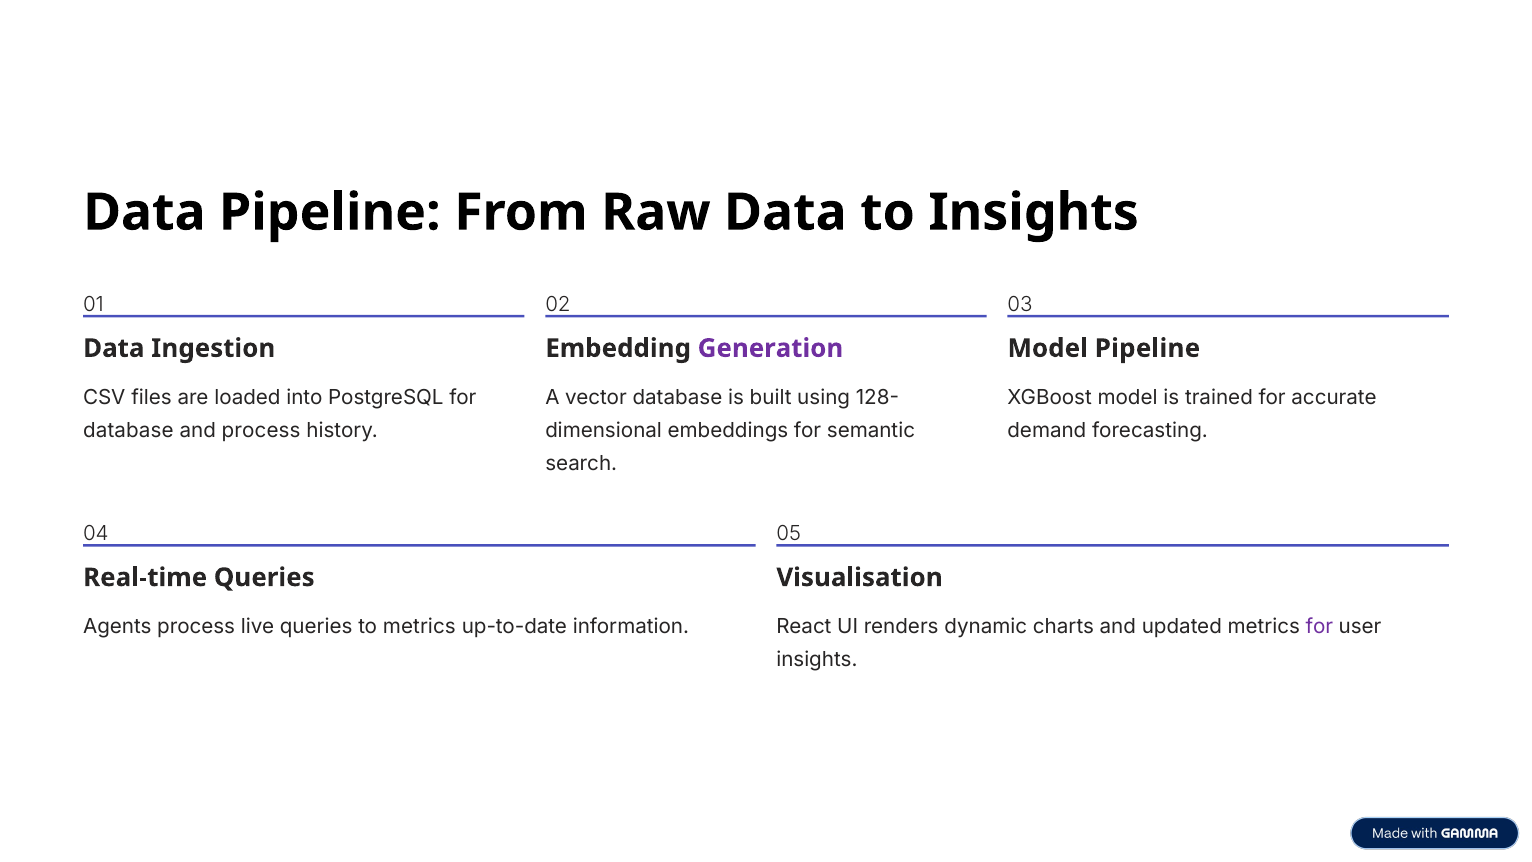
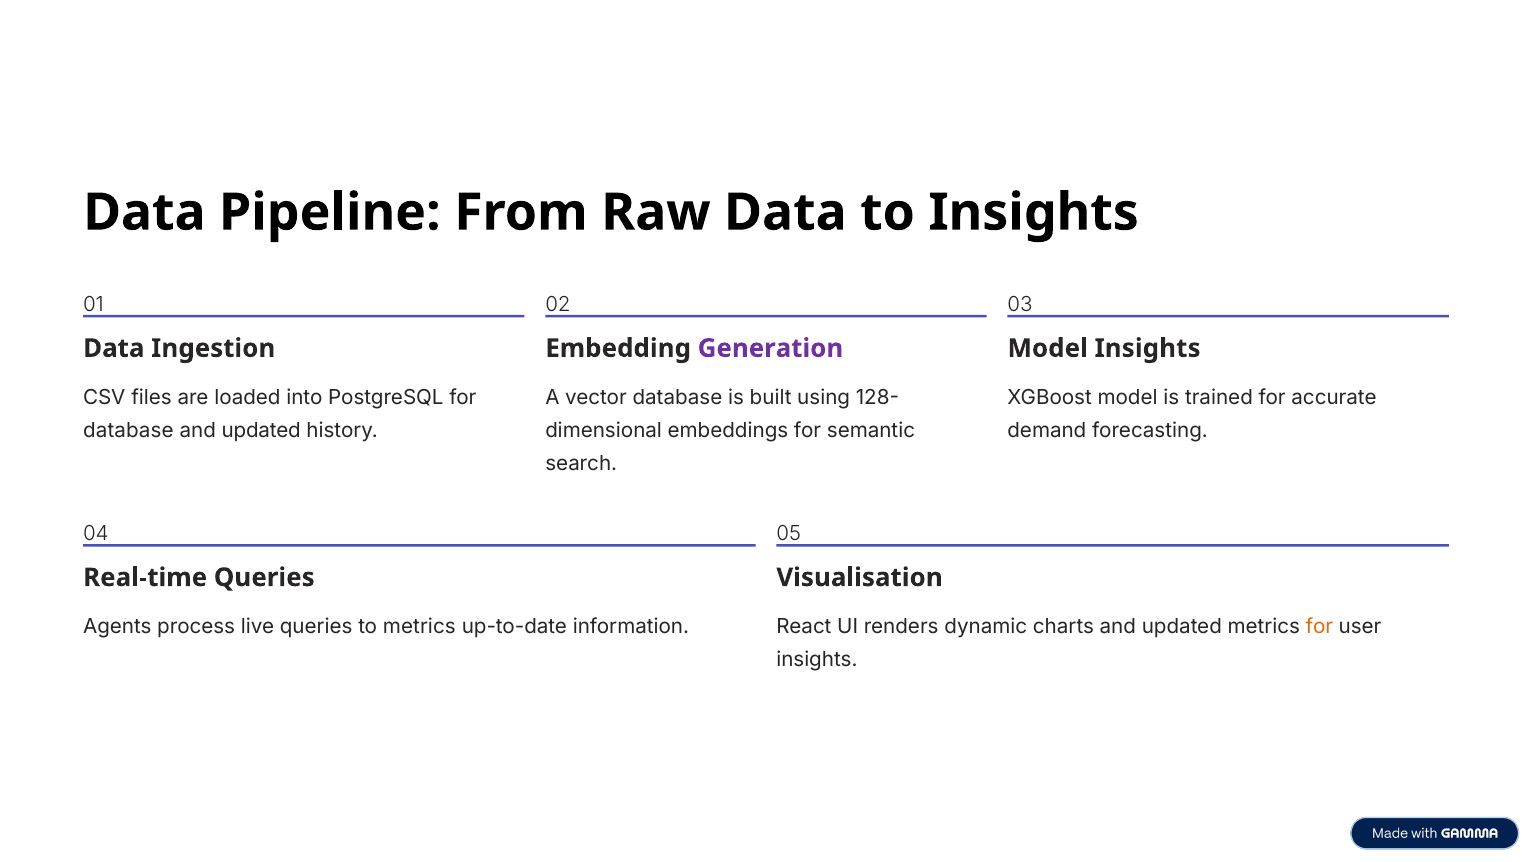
Model Pipeline: Pipeline -> Insights
process at (261, 431): process -> updated
for at (1319, 626) colour: purple -> orange
